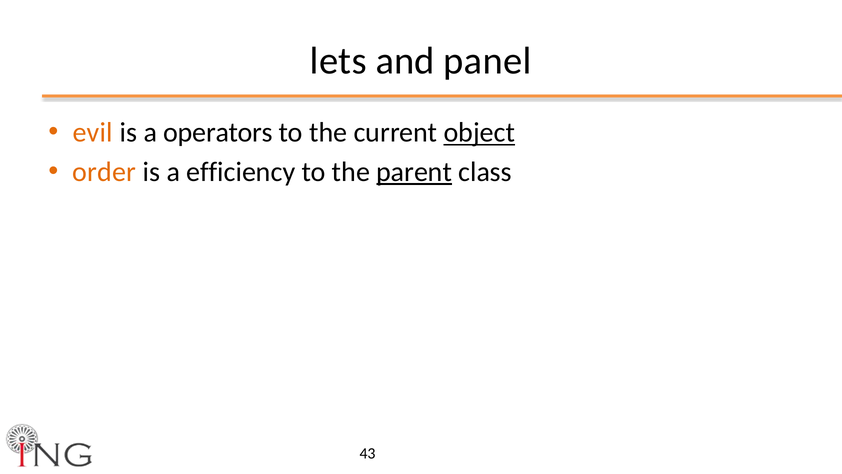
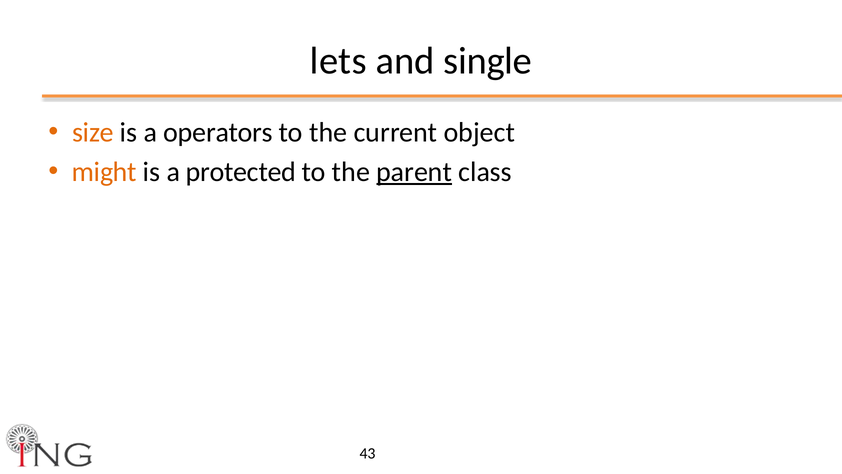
panel: panel -> single
evil: evil -> size
object underline: present -> none
order: order -> might
efficiency: efficiency -> protected
